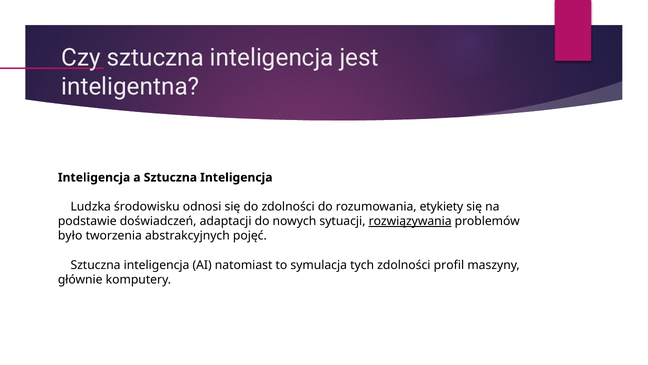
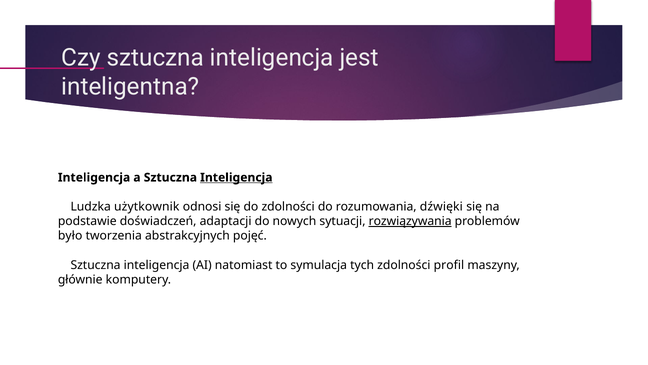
Inteligencja at (236, 177) underline: none -> present
środowisku: środowisku -> użytkownik
etykiety: etykiety -> dźwięki
